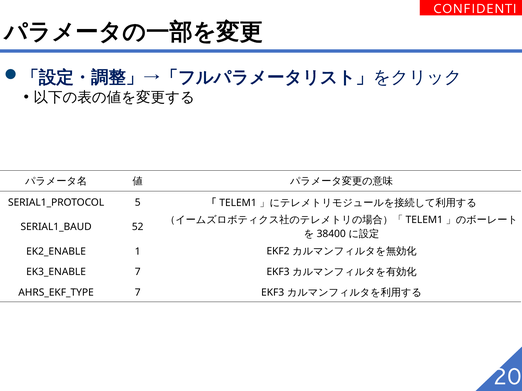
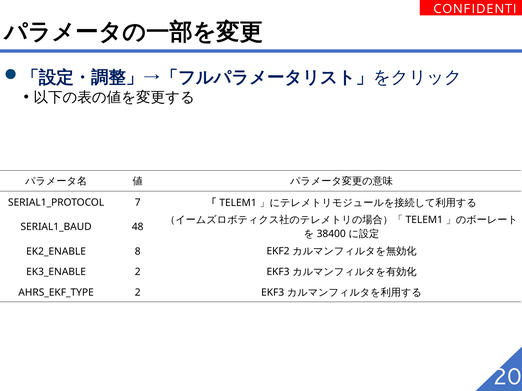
5: 5 -> 7
52: 52 -> 48
1: 1 -> 8
7 at (138, 272): 7 -> 2
7 at (138, 293): 7 -> 2
